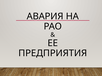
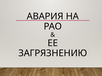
ПРЕДПРИЯТИЯ: ПРЕДПРИЯТИЯ -> ЗАГРЯЗНЕНИЮ
